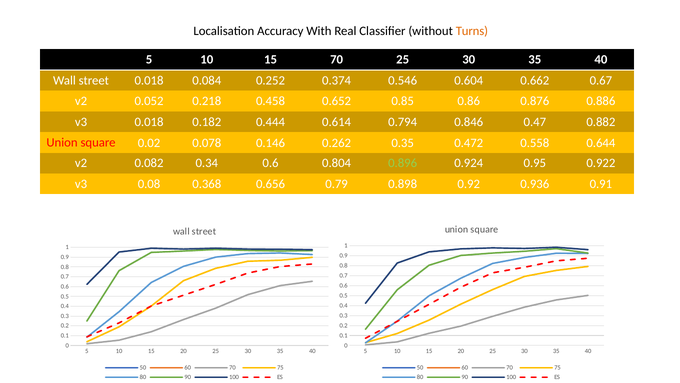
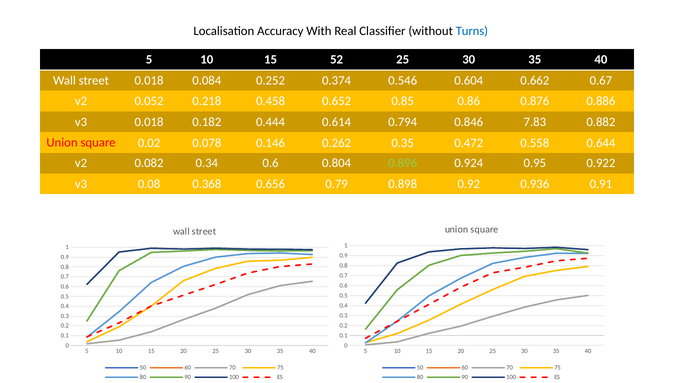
Turns colour: orange -> blue
15 70: 70 -> 52
0.47: 0.47 -> 7.83
